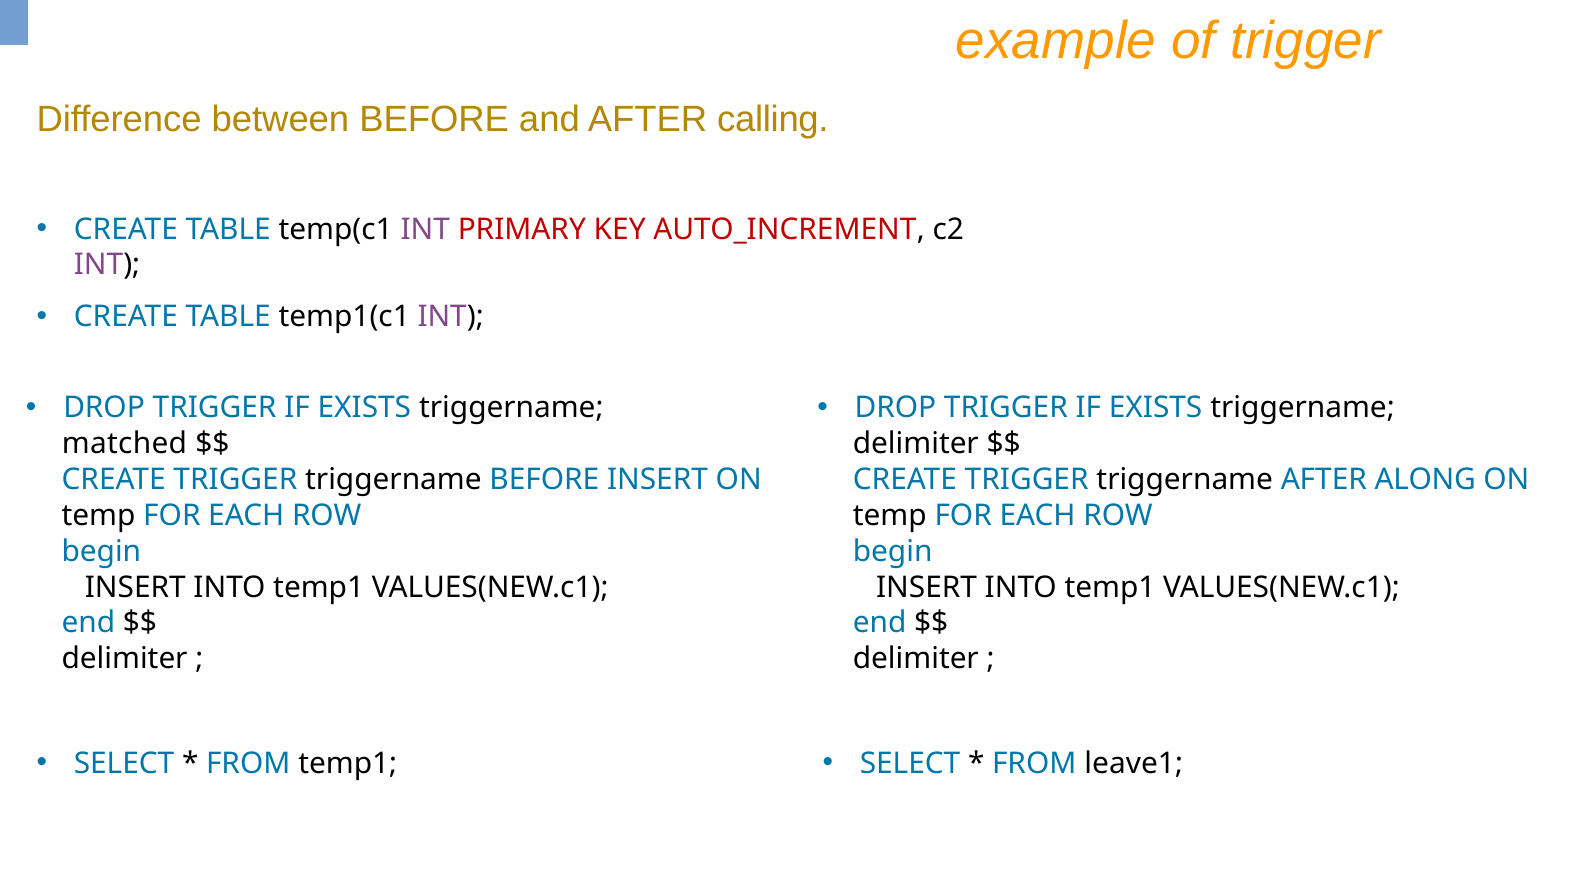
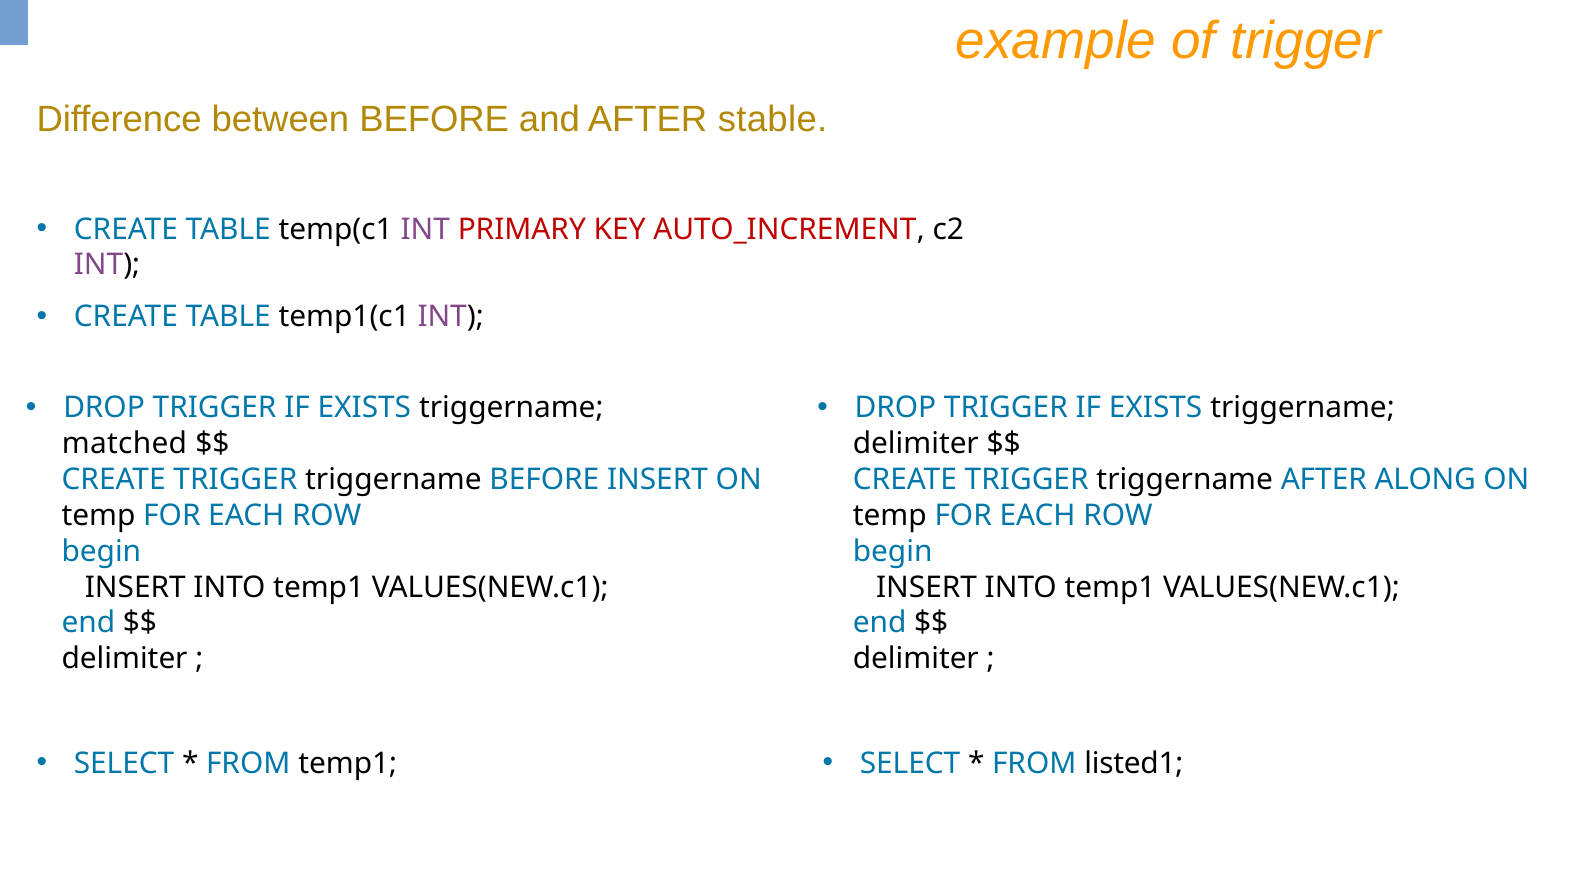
calling: calling -> stable
leave1: leave1 -> listed1
